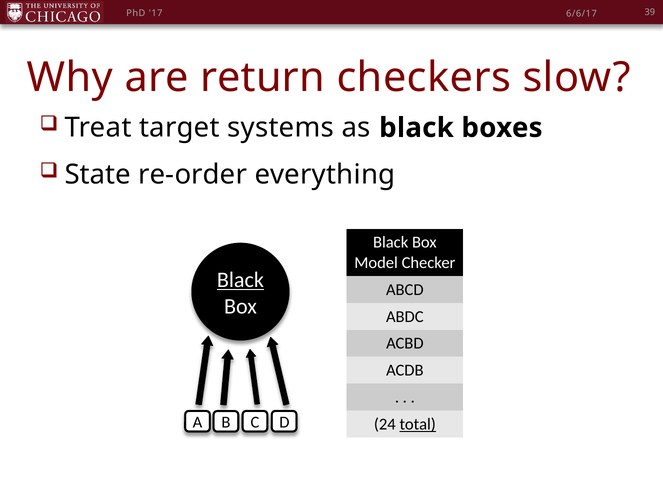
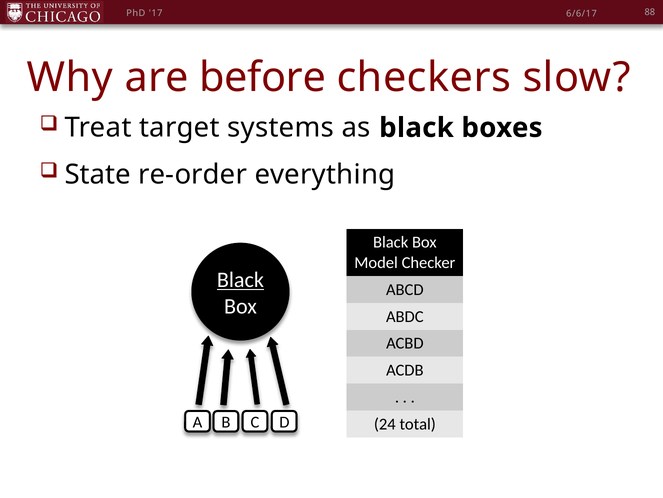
39: 39 -> 88
return: return -> before
total underline: present -> none
